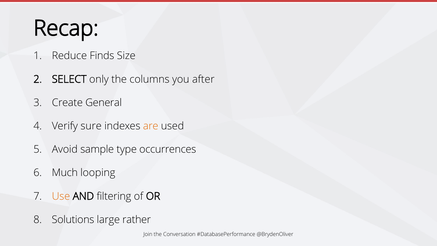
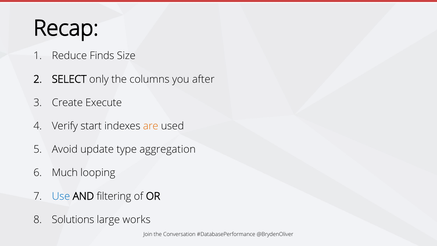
General: General -> Execute
sure: sure -> start
sample: sample -> update
occurrences: occurrences -> aggregation
Use colour: orange -> blue
rather: rather -> works
